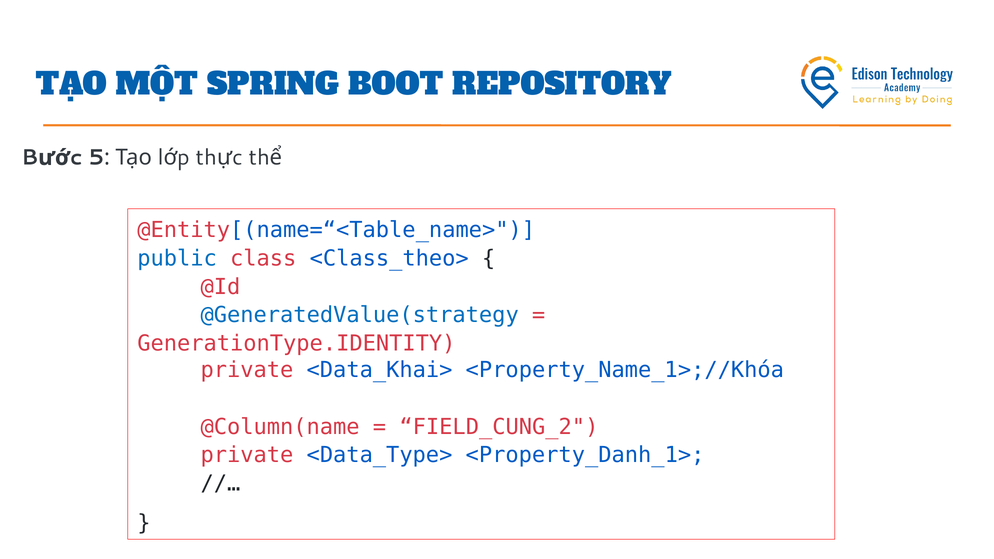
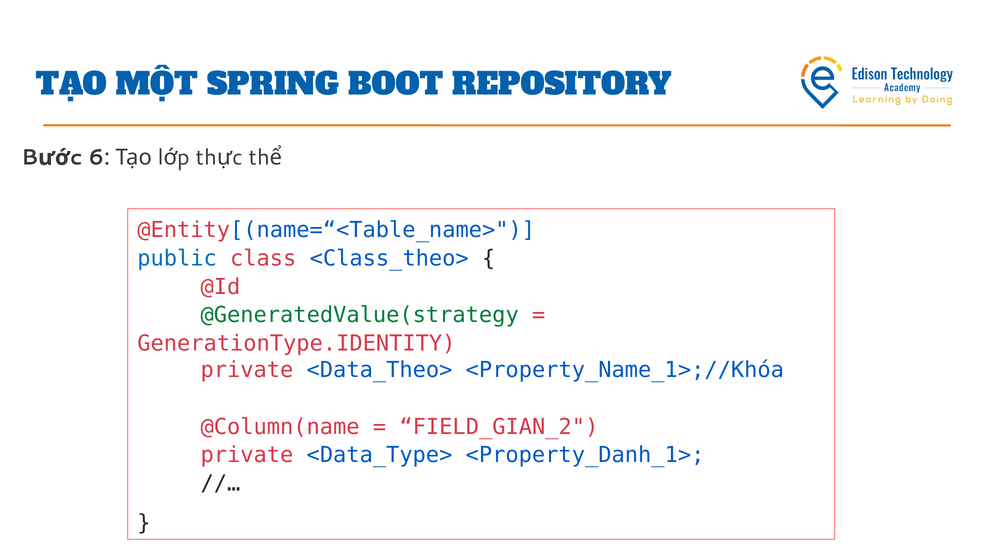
5: 5 -> 6
@GeneratedValue(strategy colour: blue -> green
<Data_Khai>: <Data_Khai> -> <Data_Theo>
FIELD_CUNG_2: FIELD_CUNG_2 -> FIELD_GIAN_2
